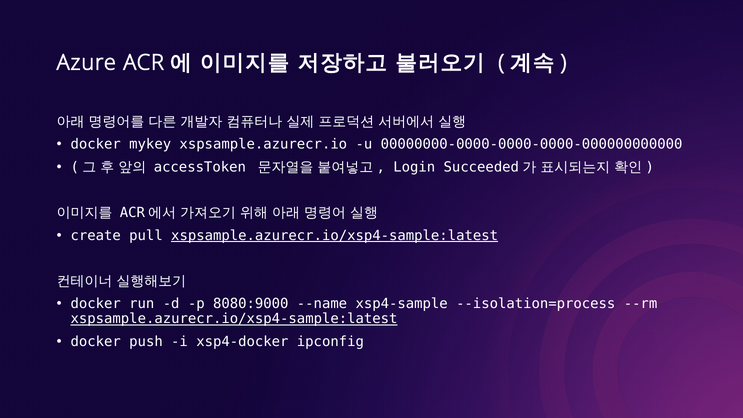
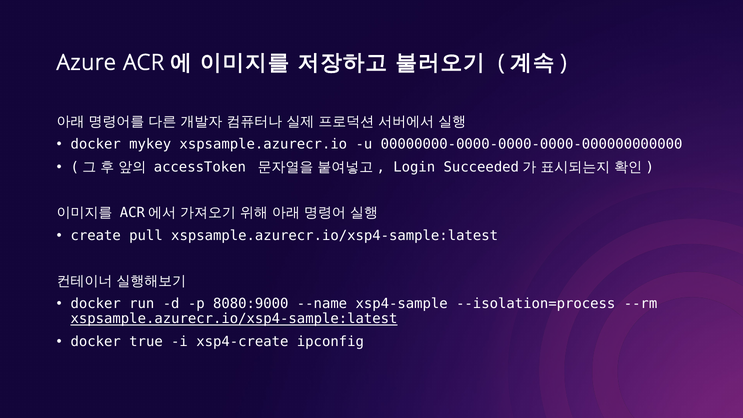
xspsample.azurecr.io/xsp4-sample:latest at (335, 235) underline: present -> none
push: push -> true
xsp4-docker: xsp4-docker -> xsp4-create
